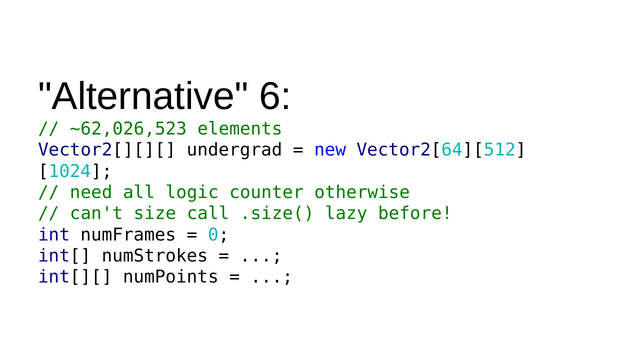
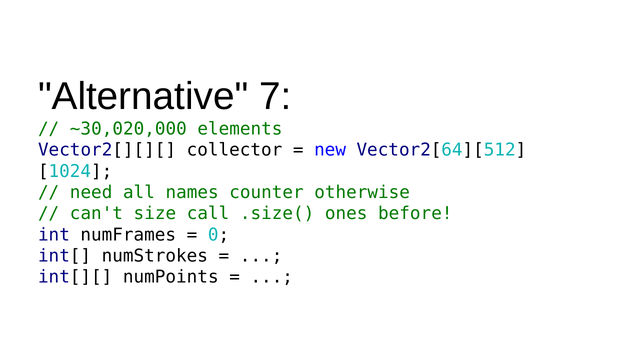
6: 6 -> 7
~62,026,523: ~62,026,523 -> ~30,020,000
undergrad: undergrad -> collector
logic: logic -> names
lazy: lazy -> ones
